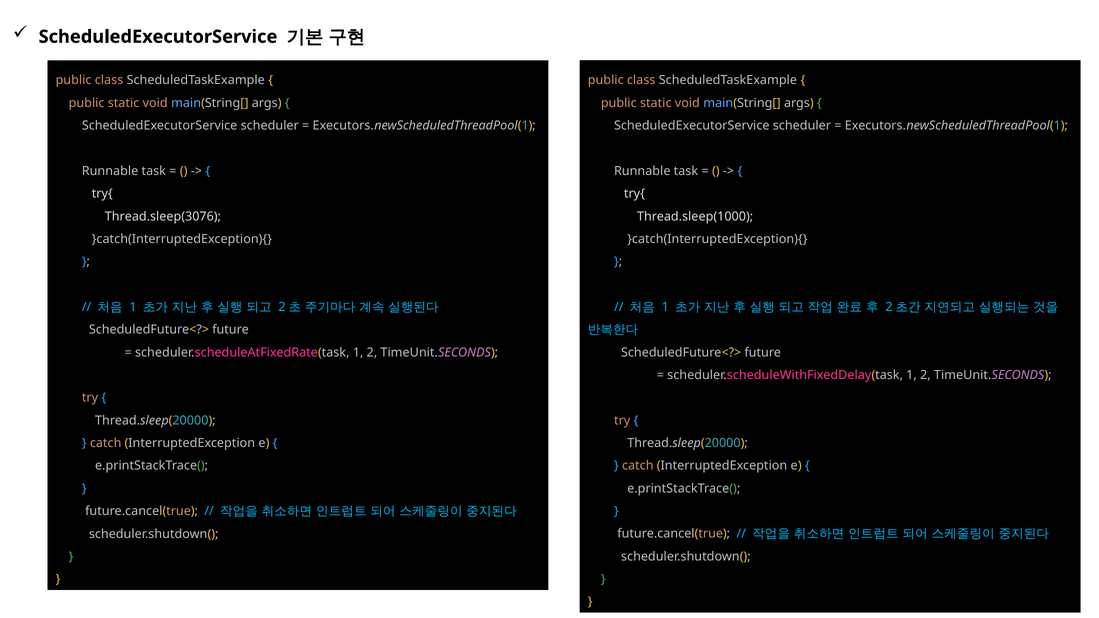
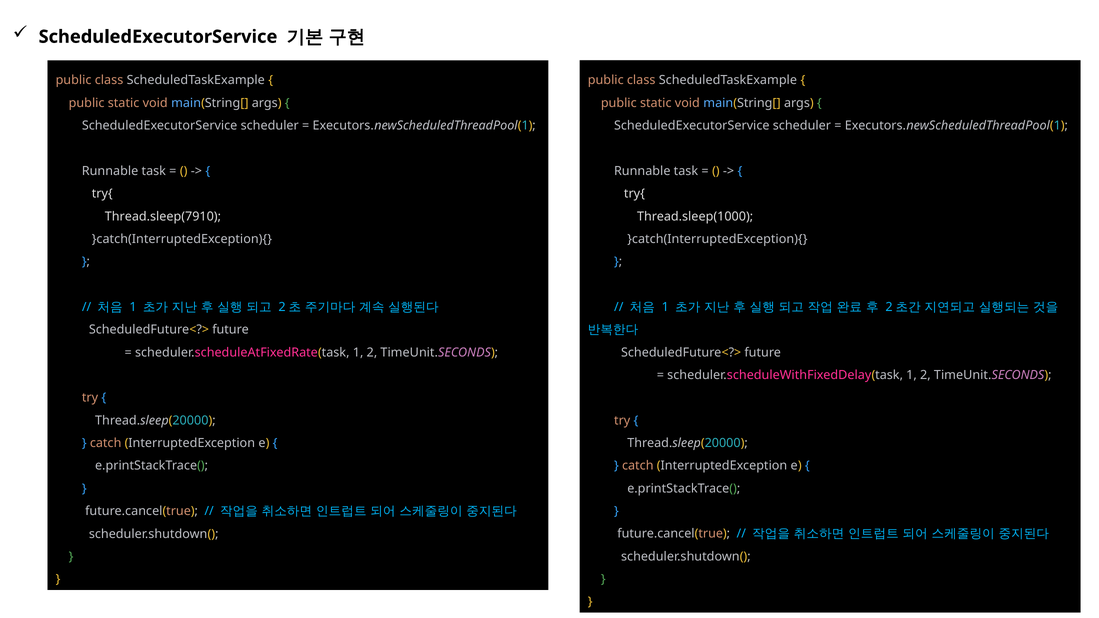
Thread.sleep(3076: Thread.sleep(3076 -> Thread.sleep(7910
